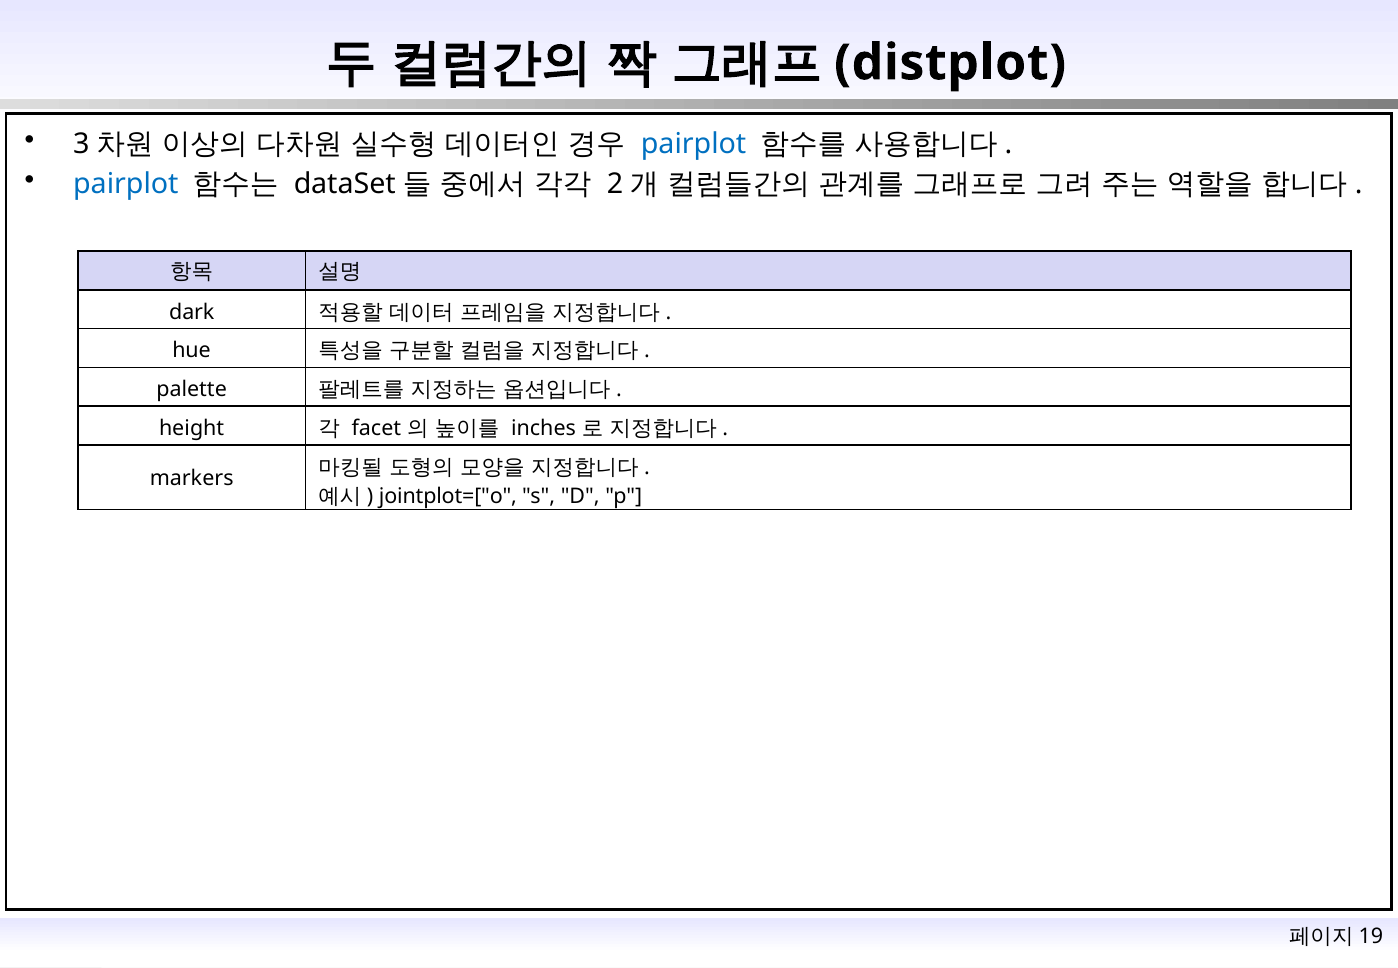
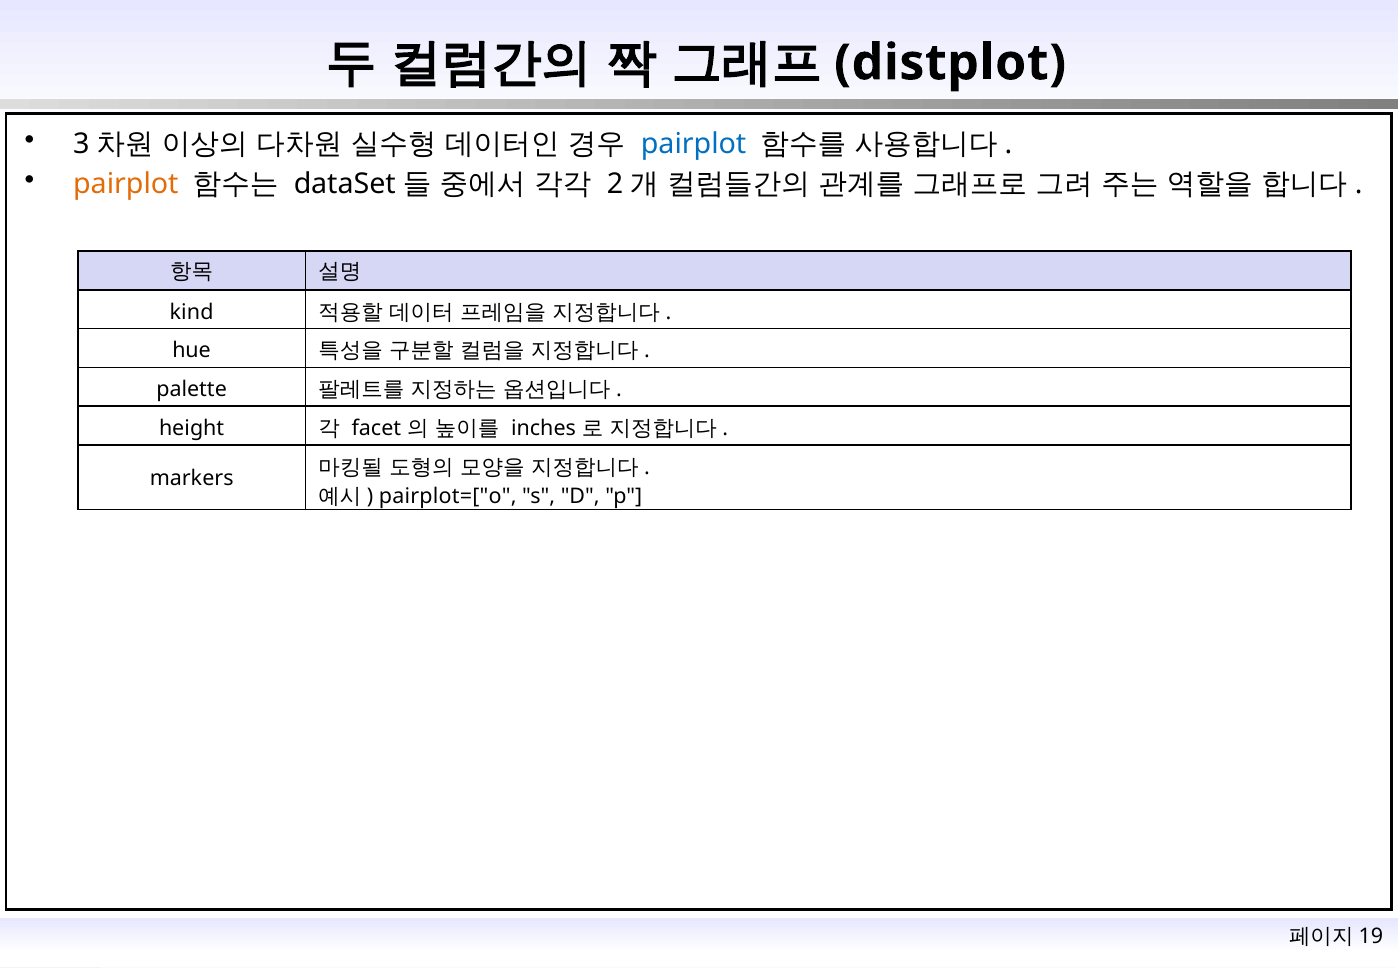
pairplot at (126, 184) colour: blue -> orange
dark: dark -> kind
jointplot=["o: jointplot=["o -> pairplot=["o
